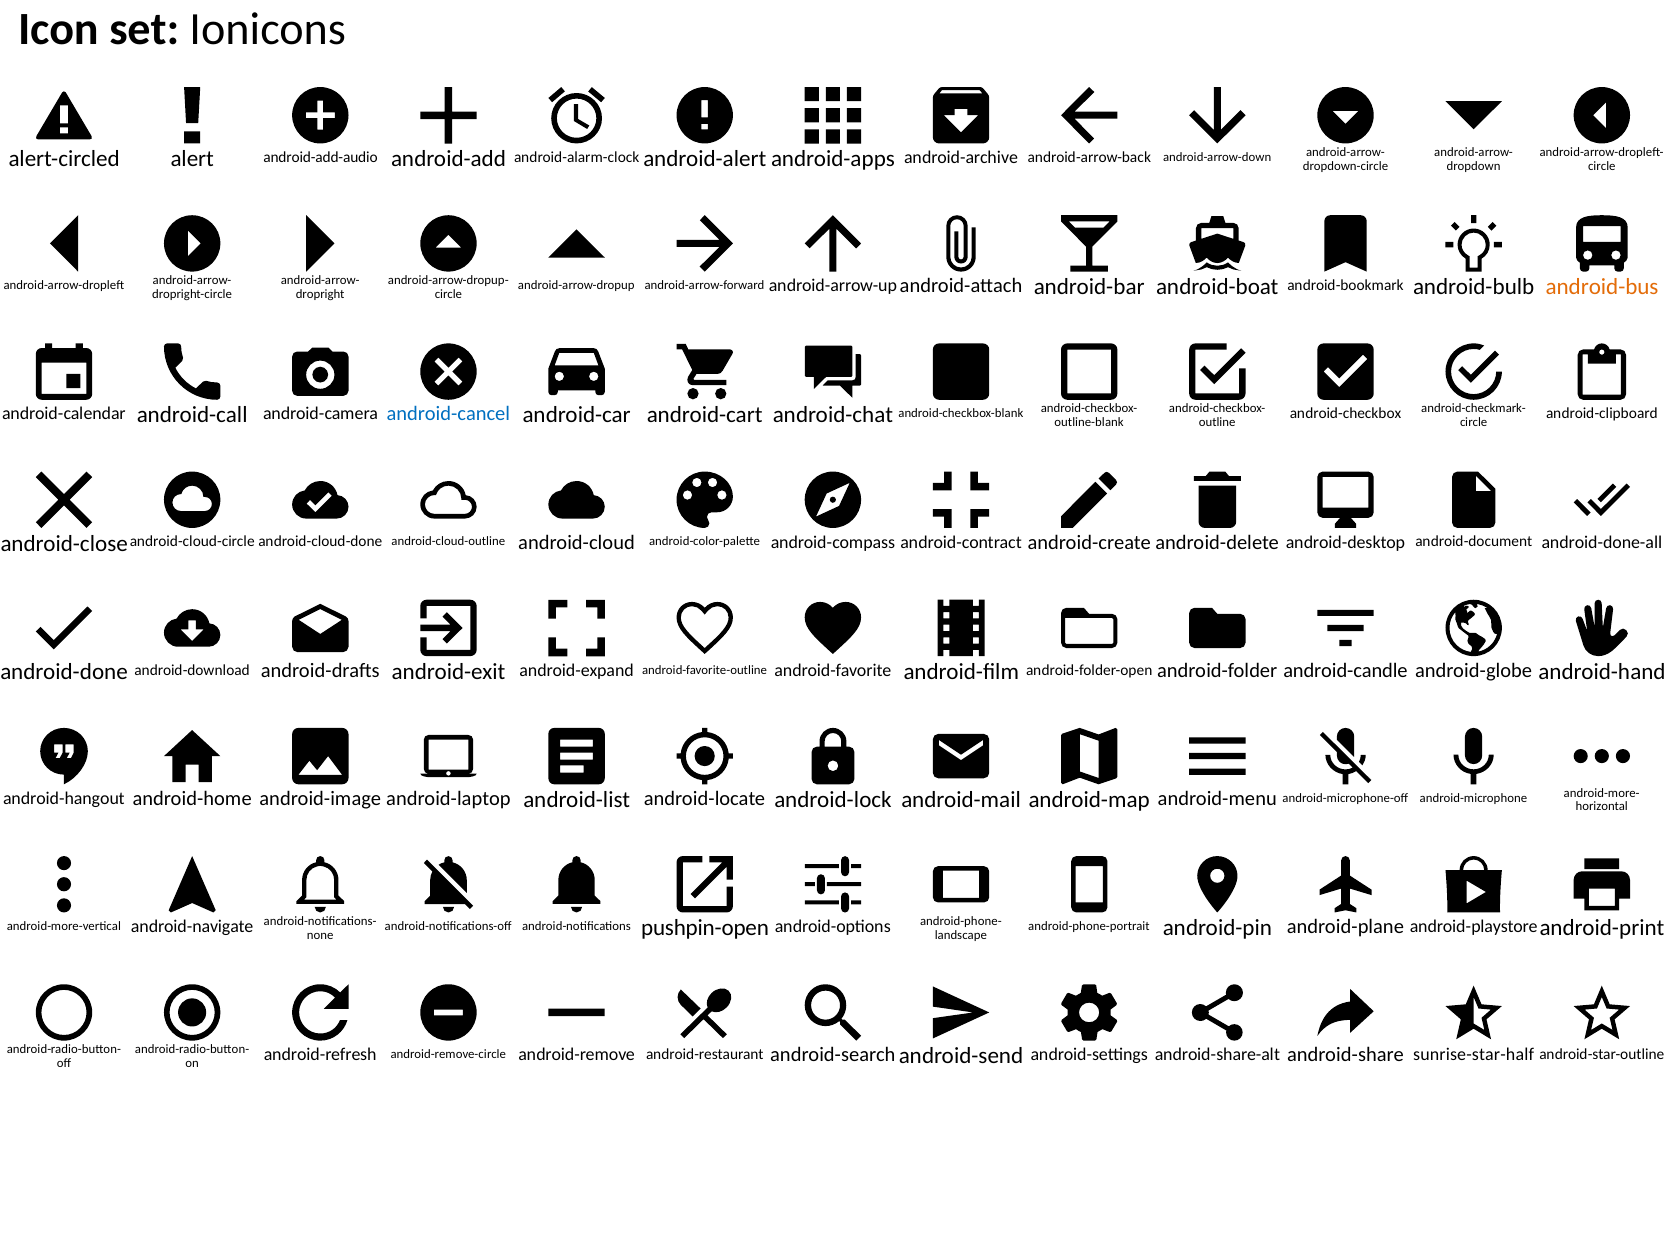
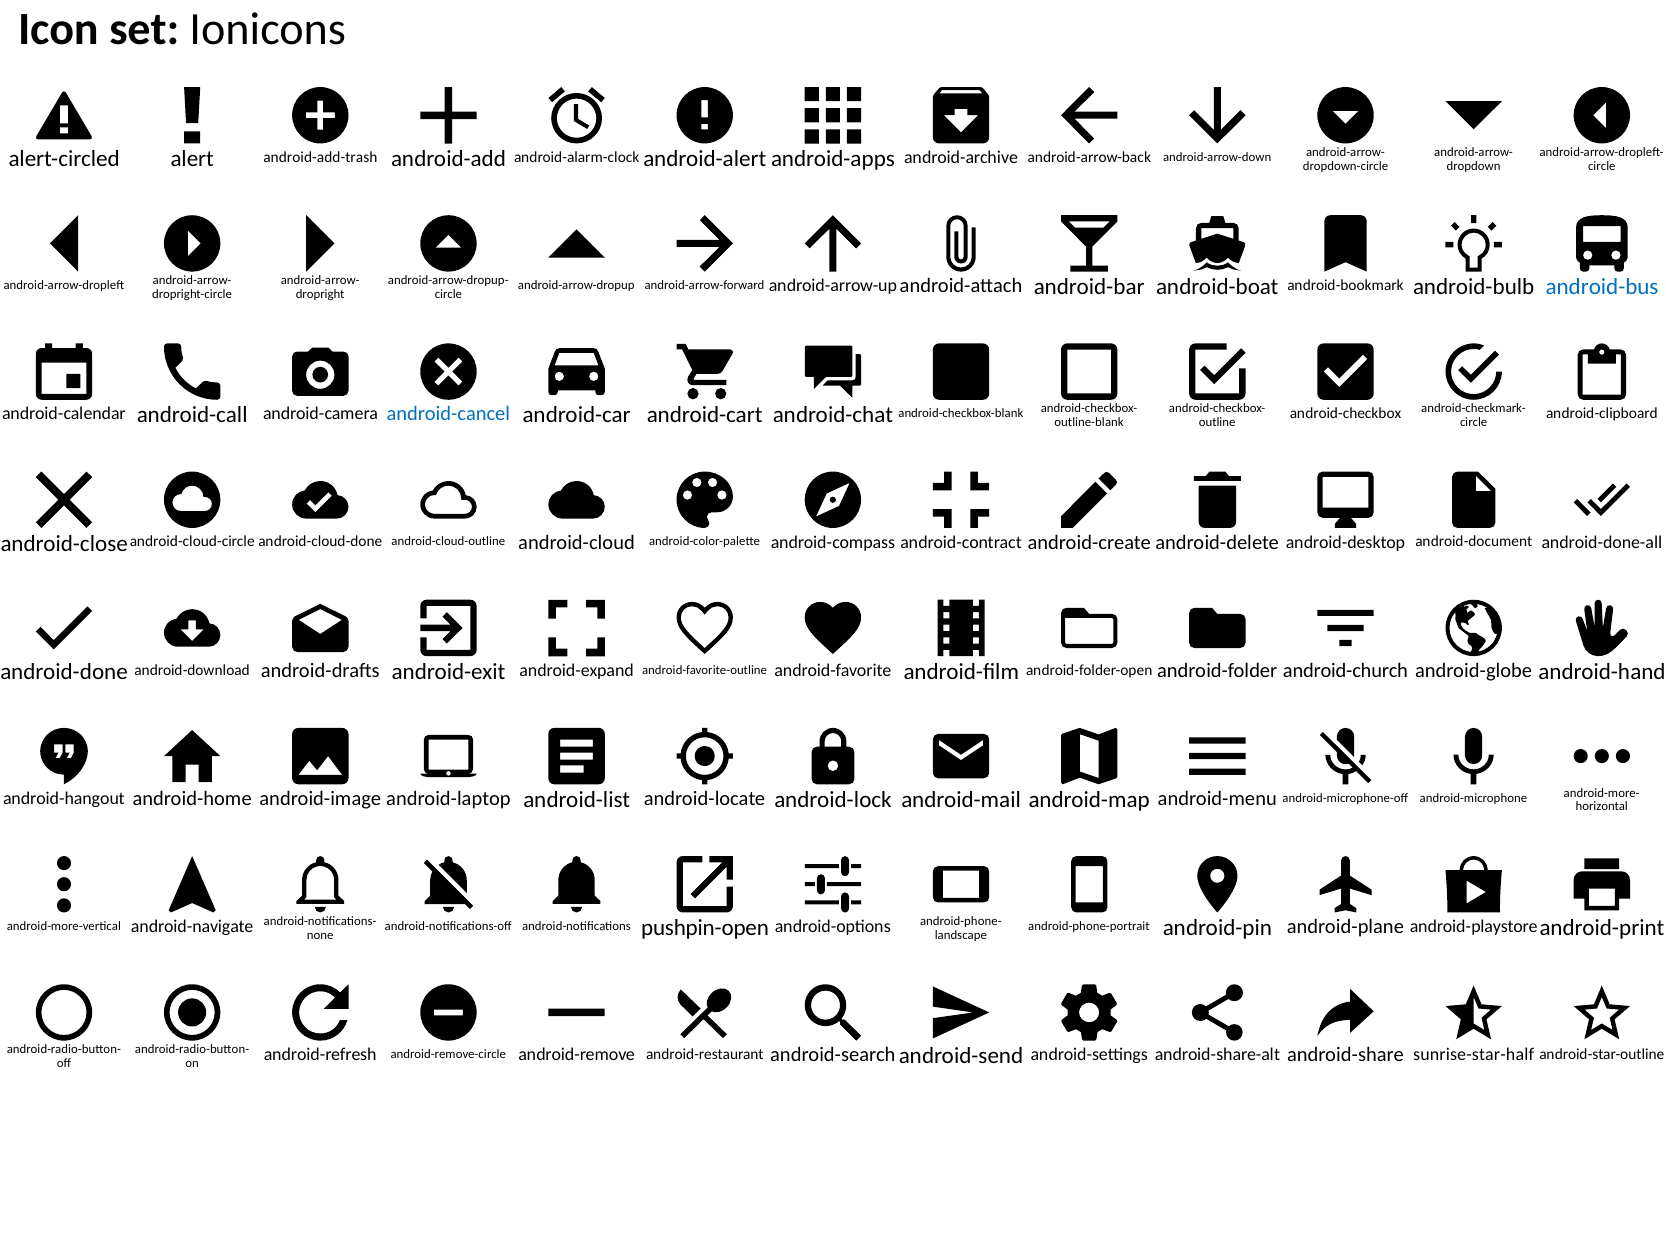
android-add-audio: android-add-audio -> android-add-trash
android-bus colour: orange -> blue
android-candle: android-candle -> android-church
